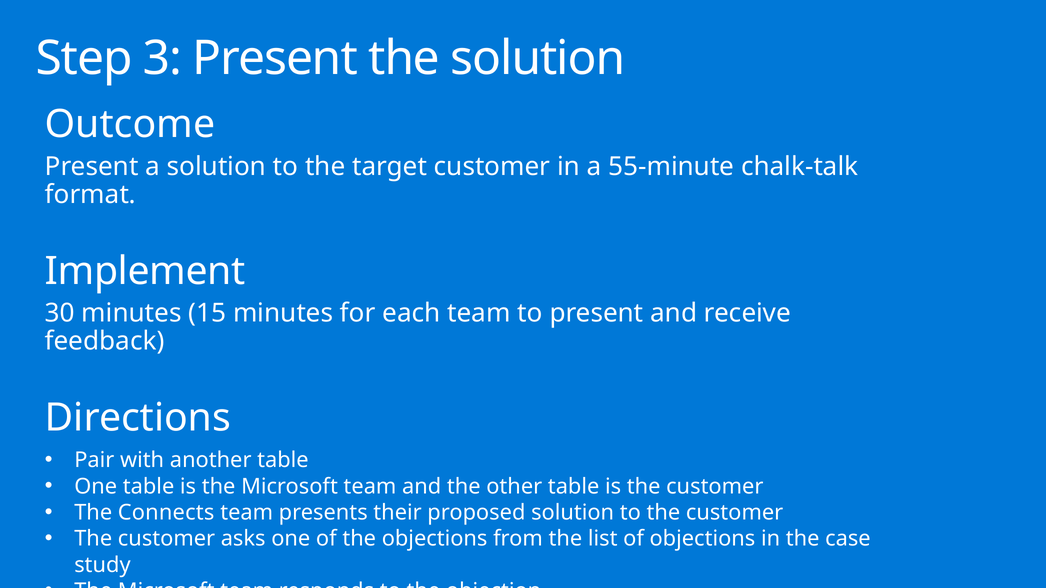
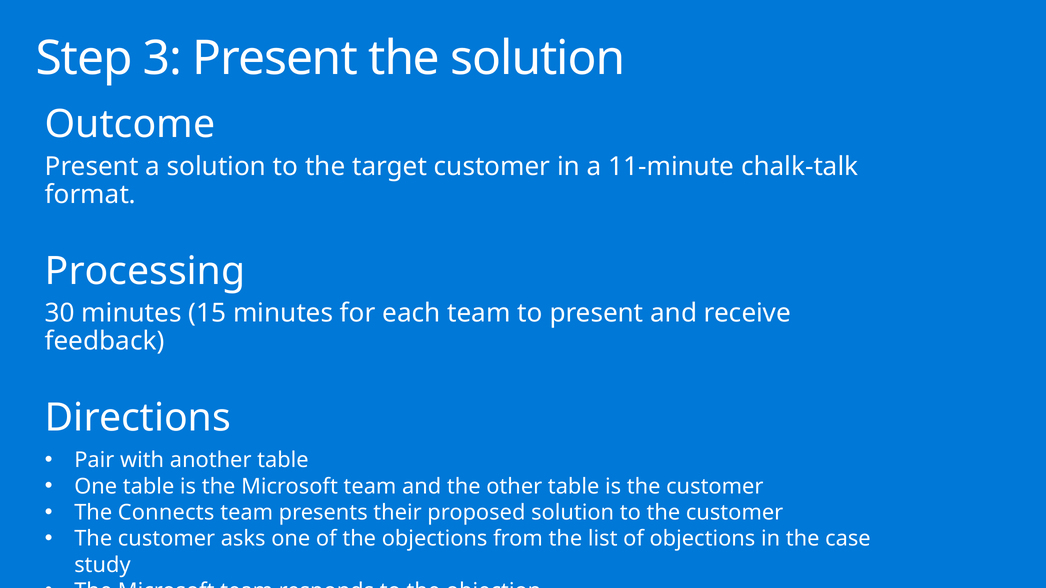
55-minute: 55-minute -> 11-minute
Implement: Implement -> Processing
